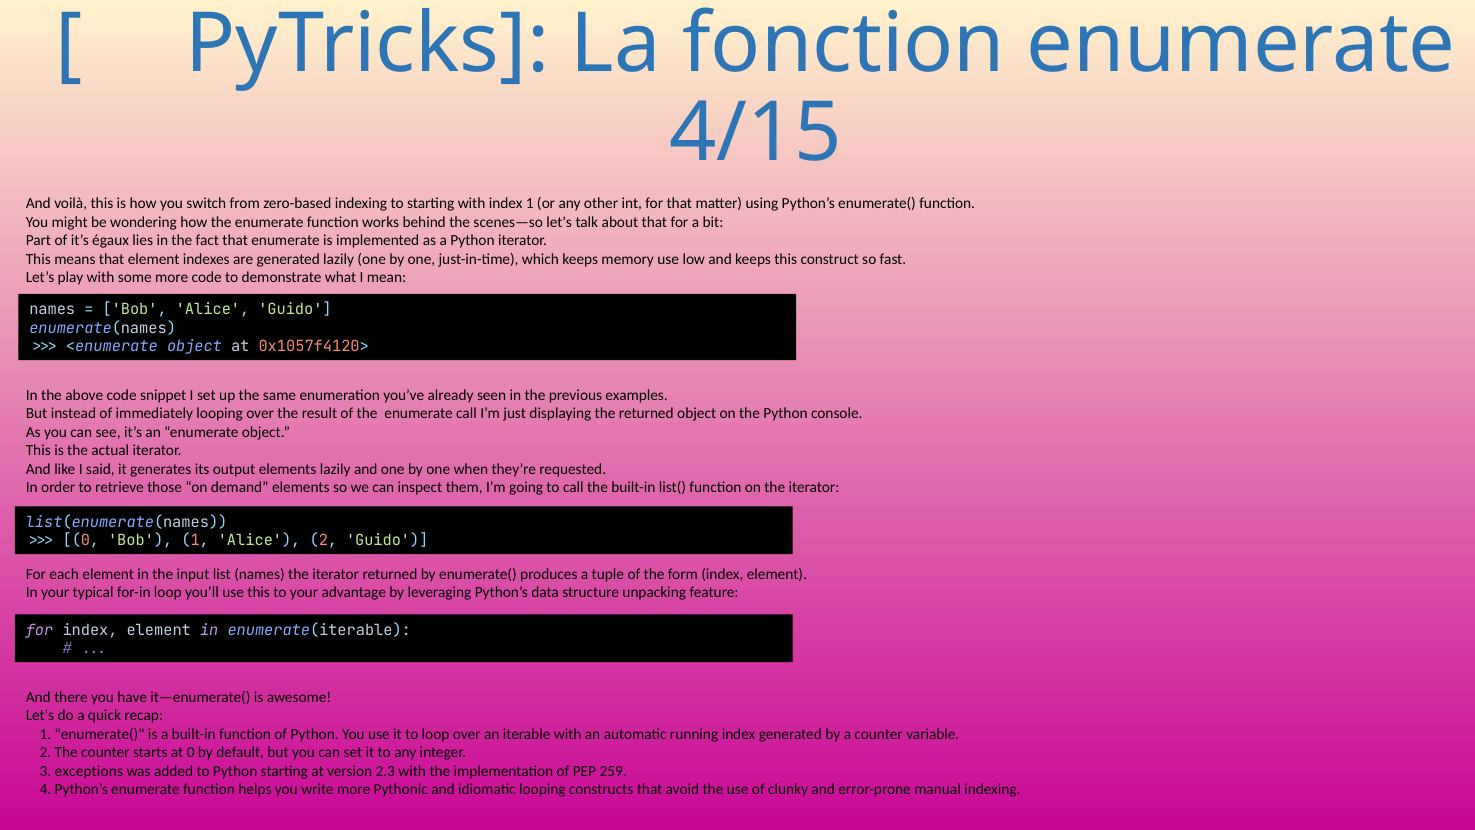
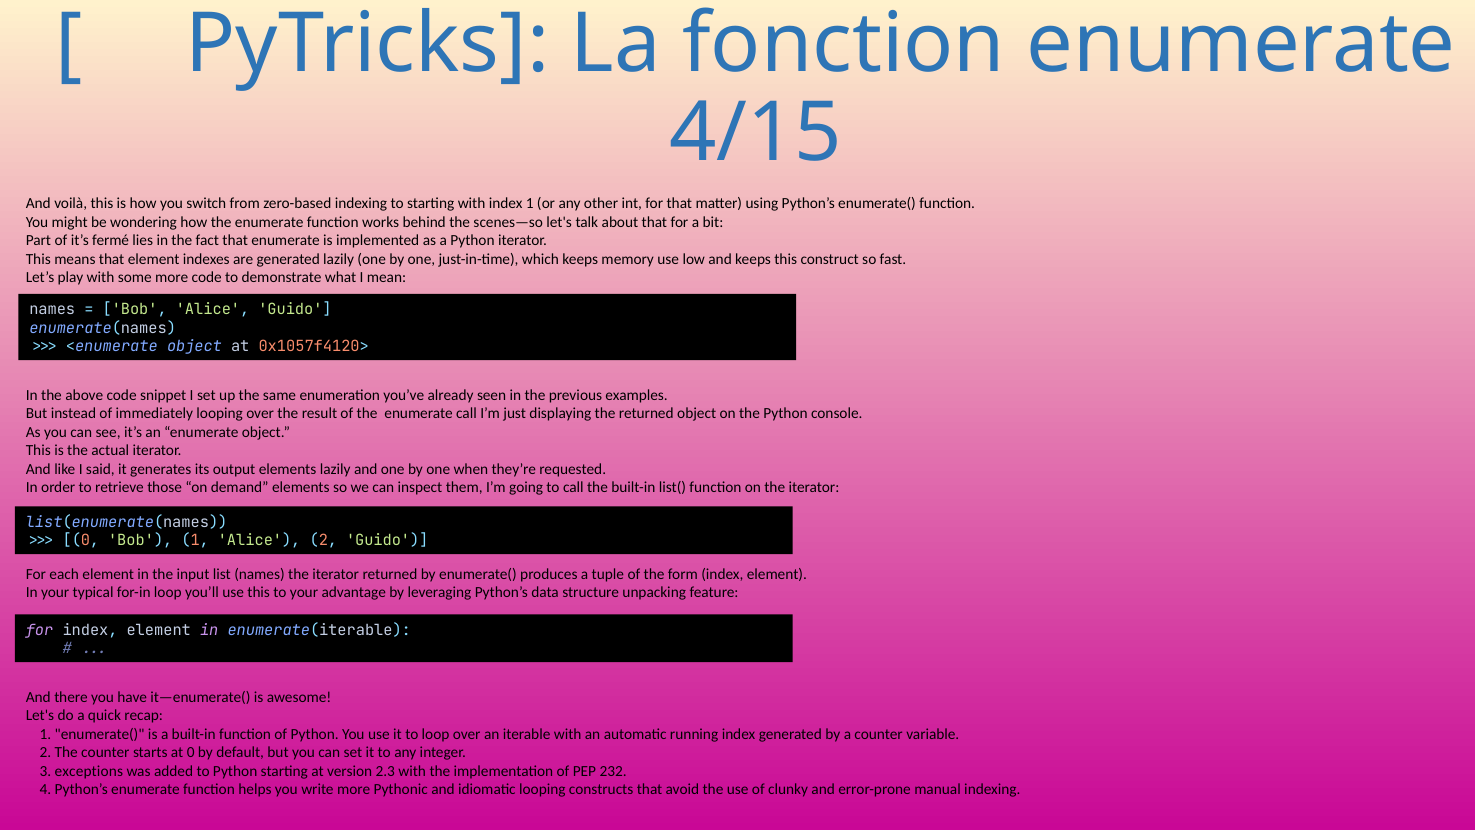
égaux: égaux -> fermé
259: 259 -> 232
